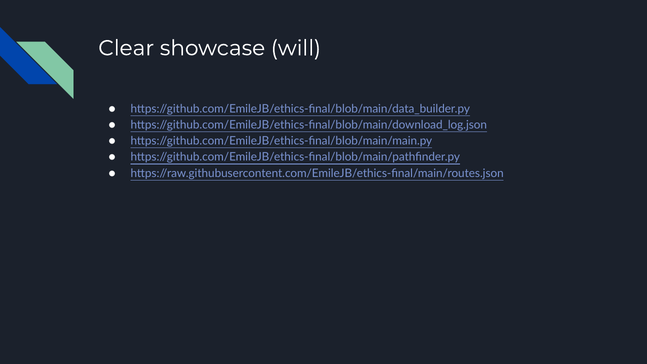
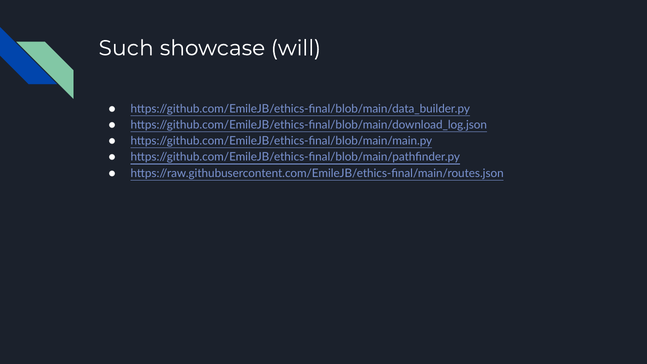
Clear: Clear -> Such
